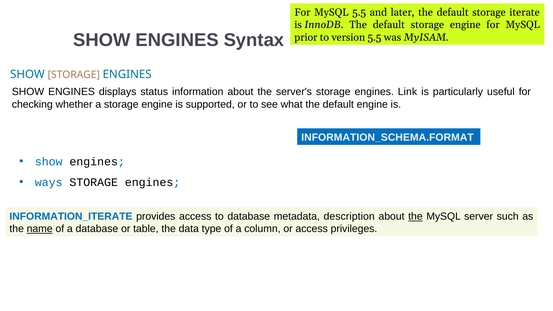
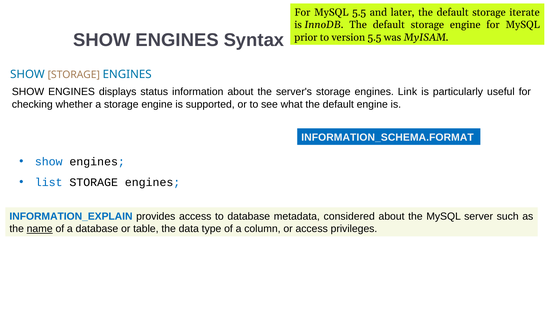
ways: ways -> list
INFORMATION_ITERATE: INFORMATION_ITERATE -> INFORMATION_EXPLAIN
description: description -> considered
the at (415, 216) underline: present -> none
